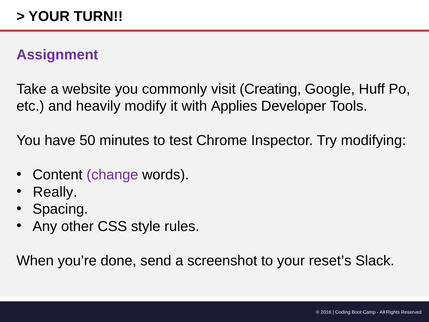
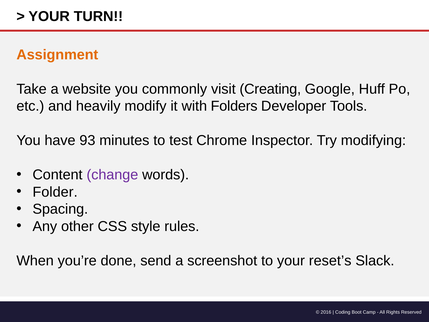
Assignment colour: purple -> orange
Applies: Applies -> Folders
50: 50 -> 93
Really: Really -> Folder
